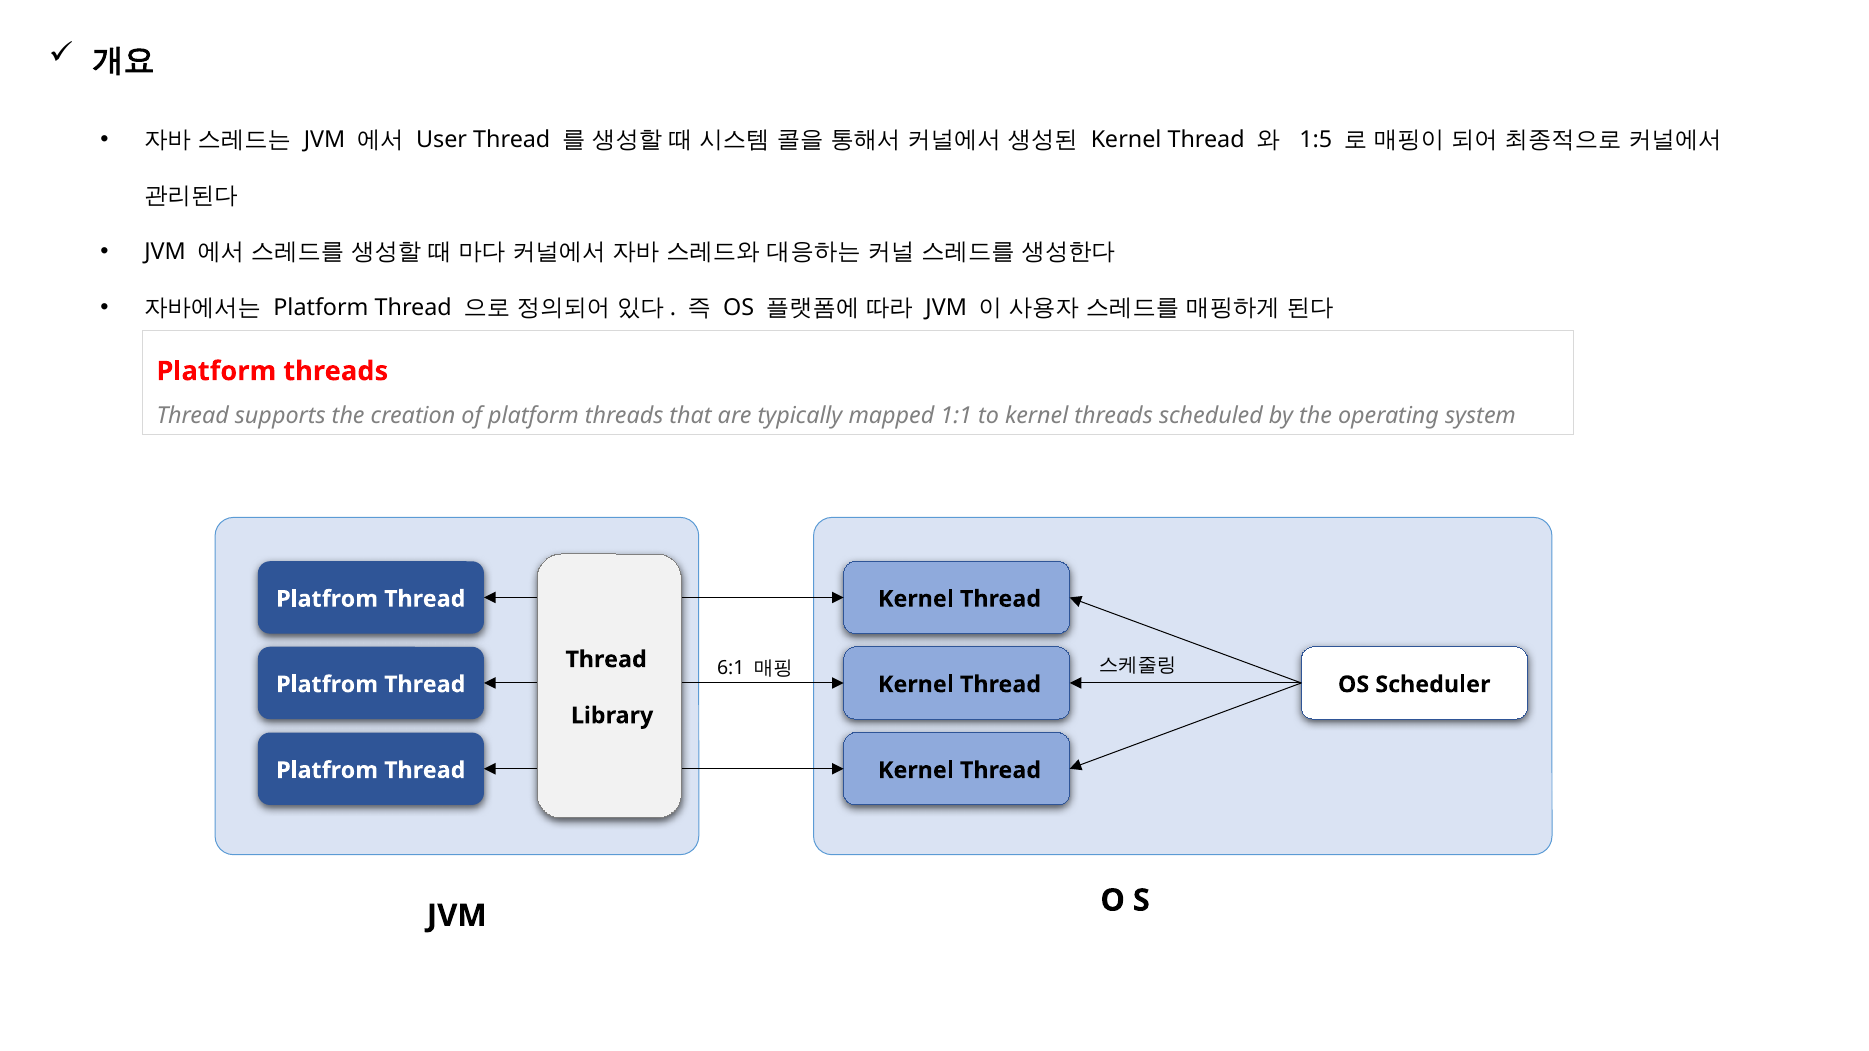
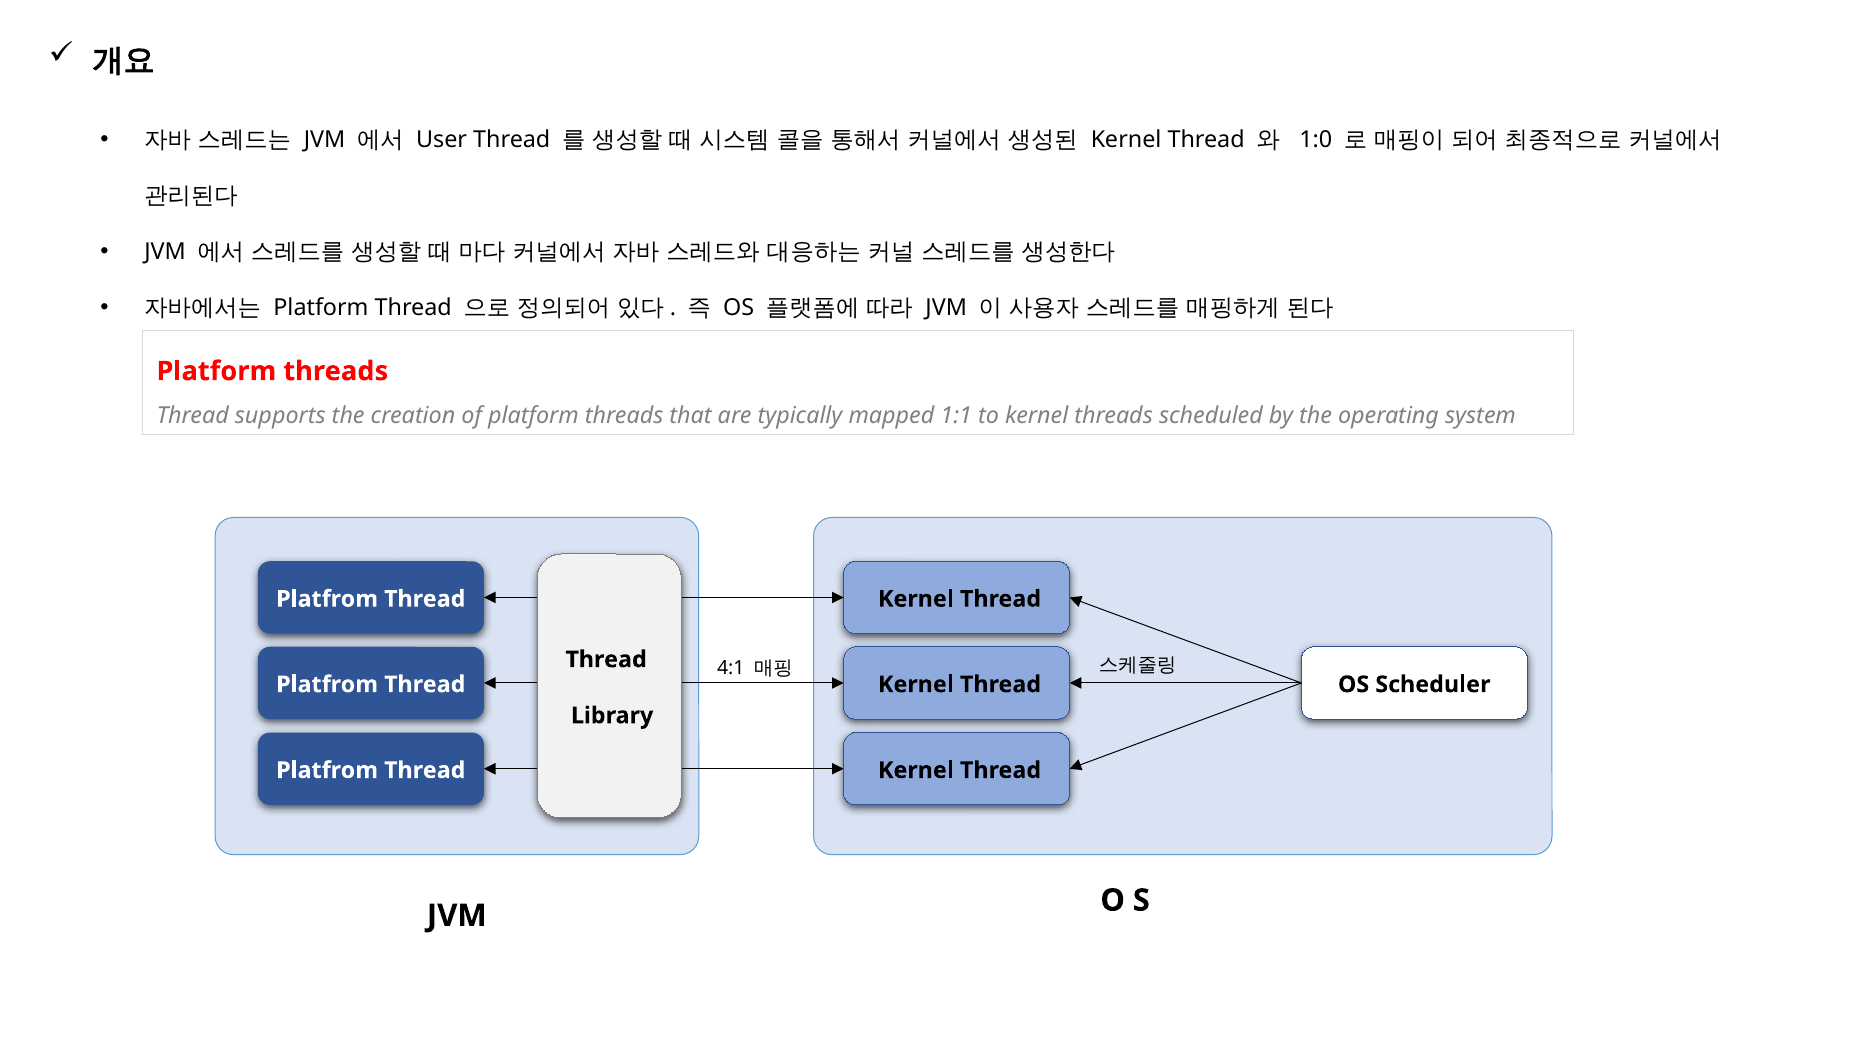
1:5: 1:5 -> 1:0
6:1: 6:1 -> 4:1
